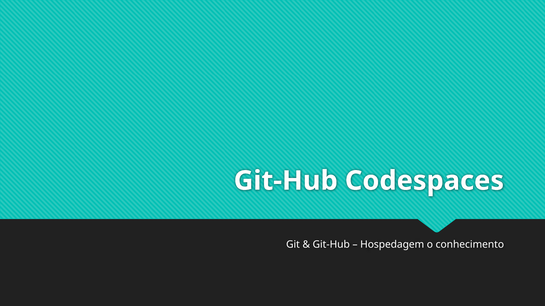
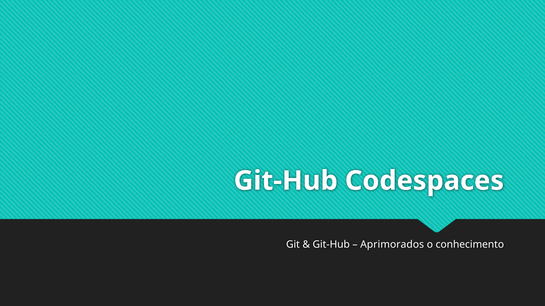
Hospedagem: Hospedagem -> Aprimorados
